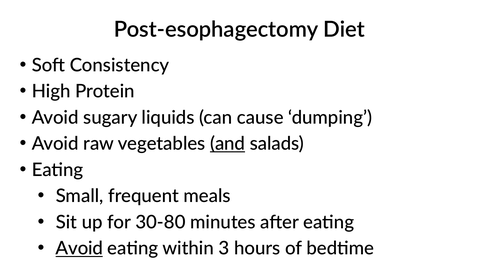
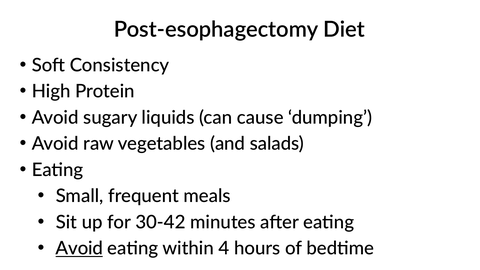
and underline: present -> none
30-80: 30-80 -> 30-42
3: 3 -> 4
